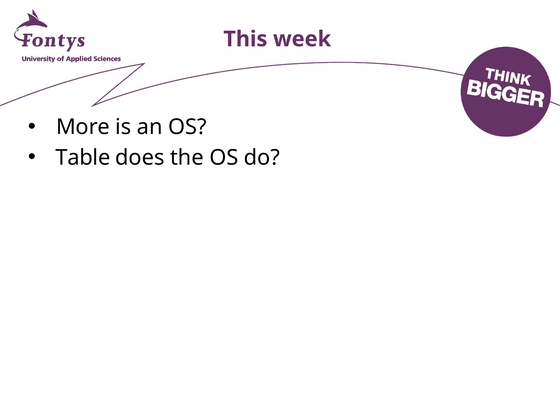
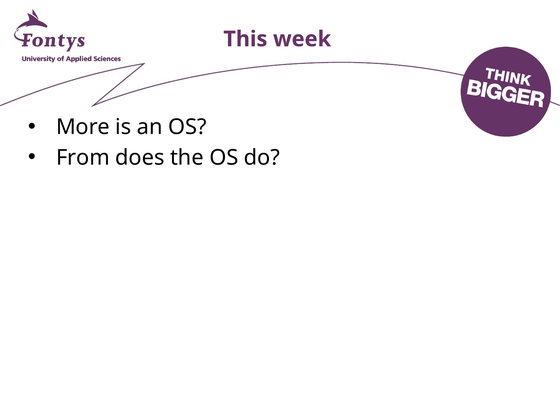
Table: Table -> From
